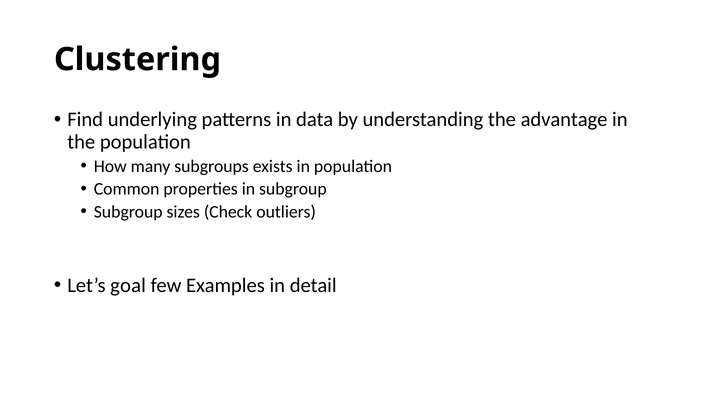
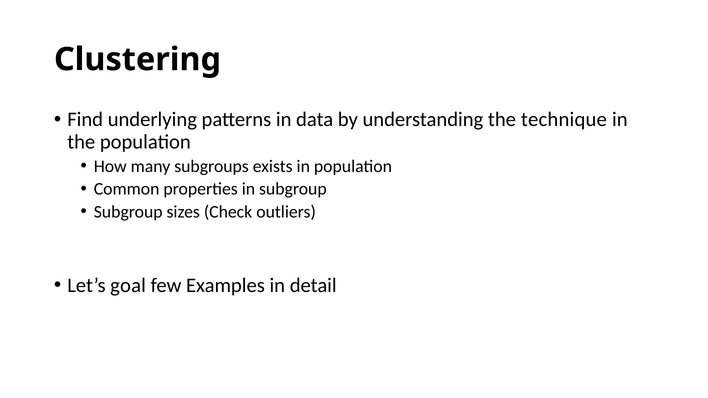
advantage: advantage -> technique
